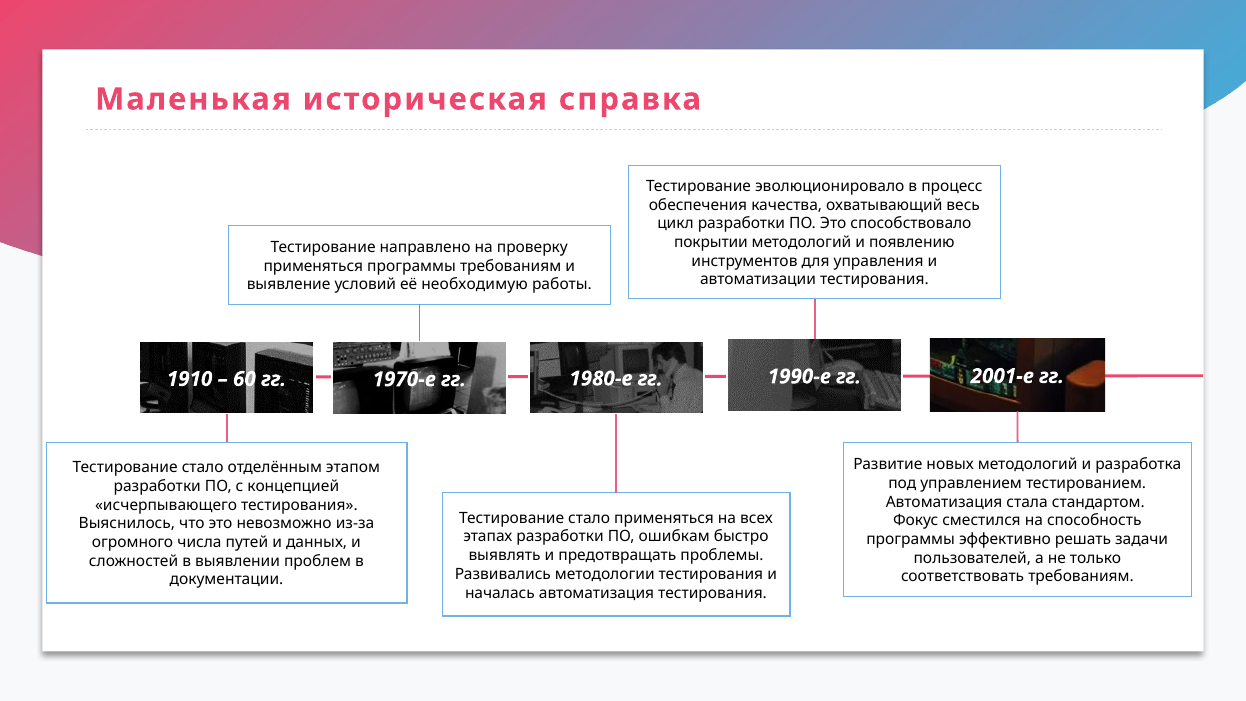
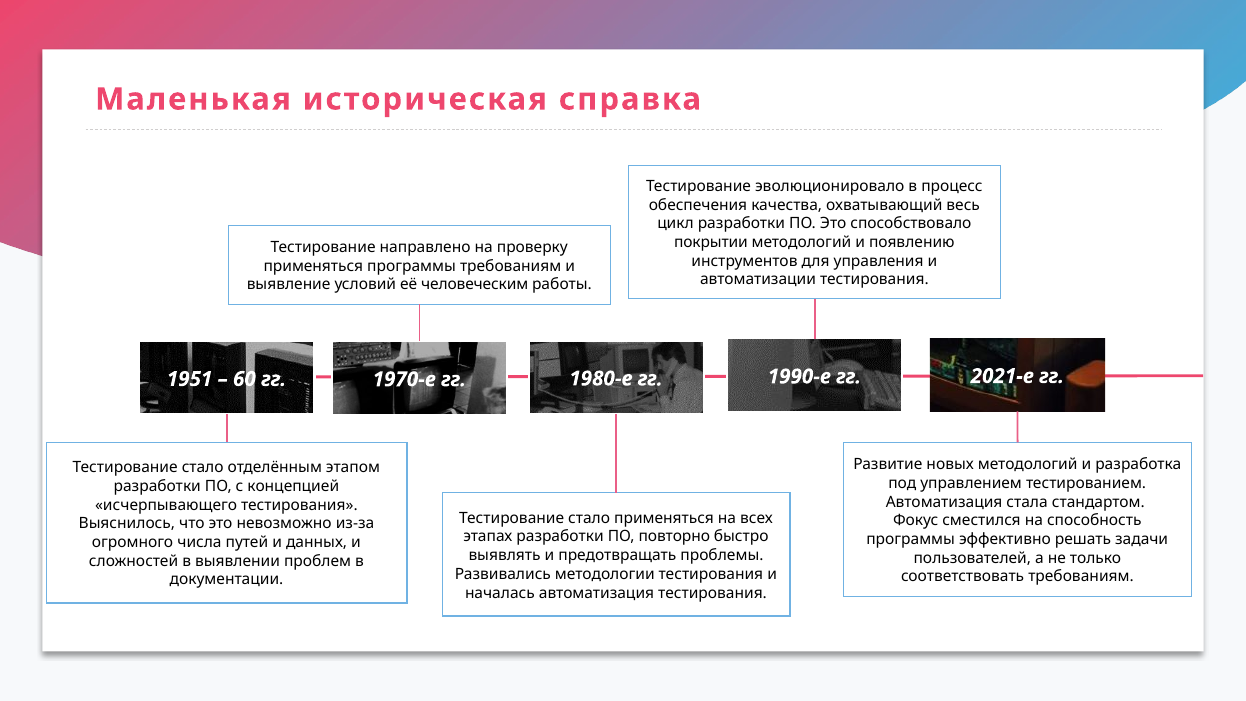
необходимую: необходимую -> человеческим
1910: 1910 -> 1951
2001-е: 2001-е -> 2021-е
ошибкам: ошибкам -> повторно
